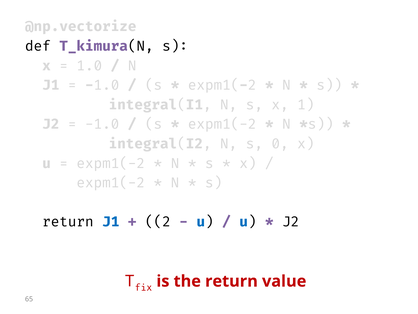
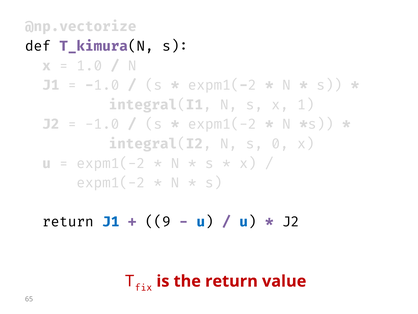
2: 2 -> 9
